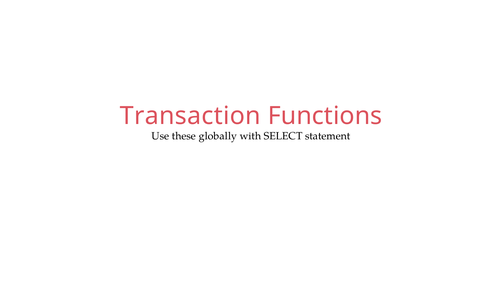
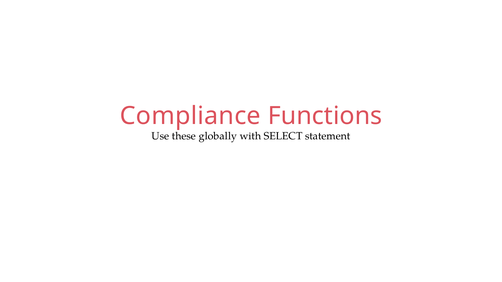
Transaction: Transaction -> Compliance
